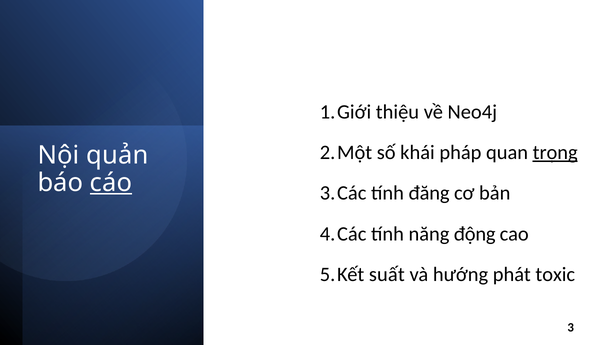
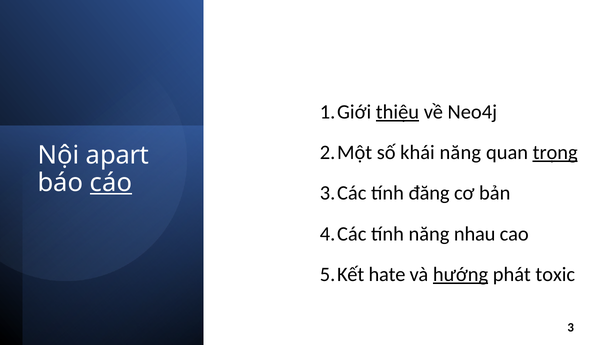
thiệu underline: none -> present
khái pháp: pháp -> năng
quản: quản -> apart
động: động -> nhau
suất: suất -> hate
hướng underline: none -> present
